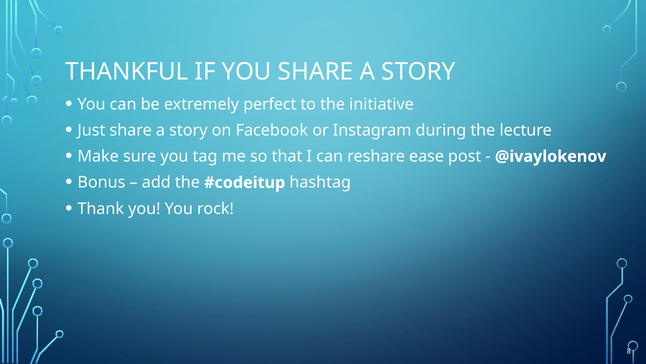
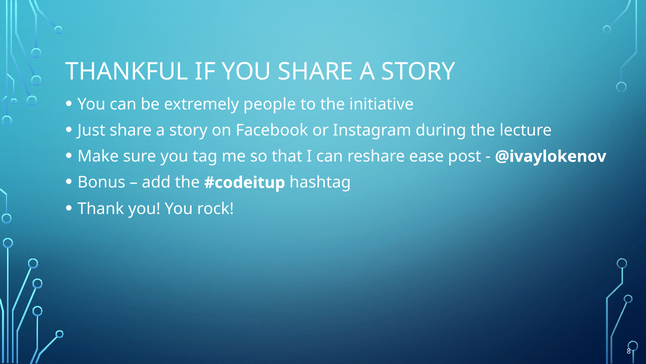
perfect: perfect -> people
